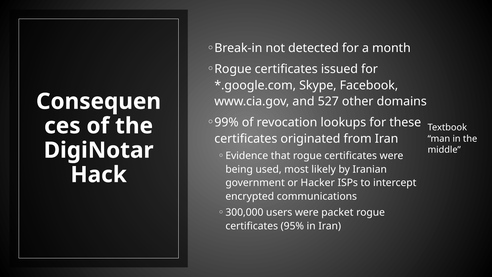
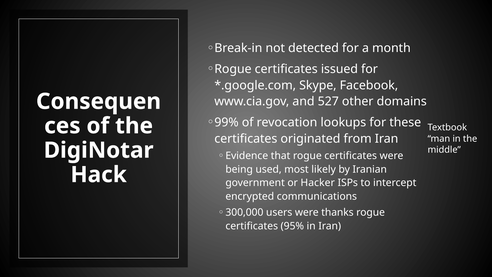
packet: packet -> thanks
